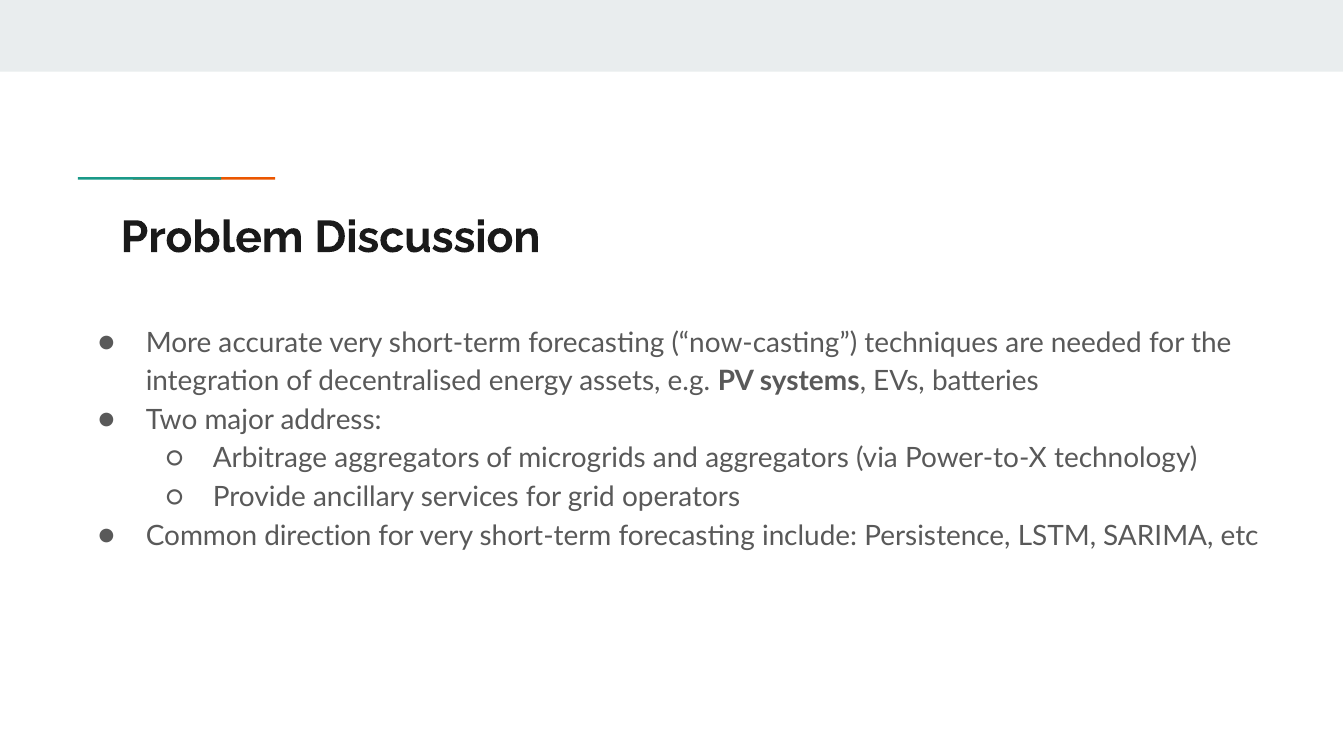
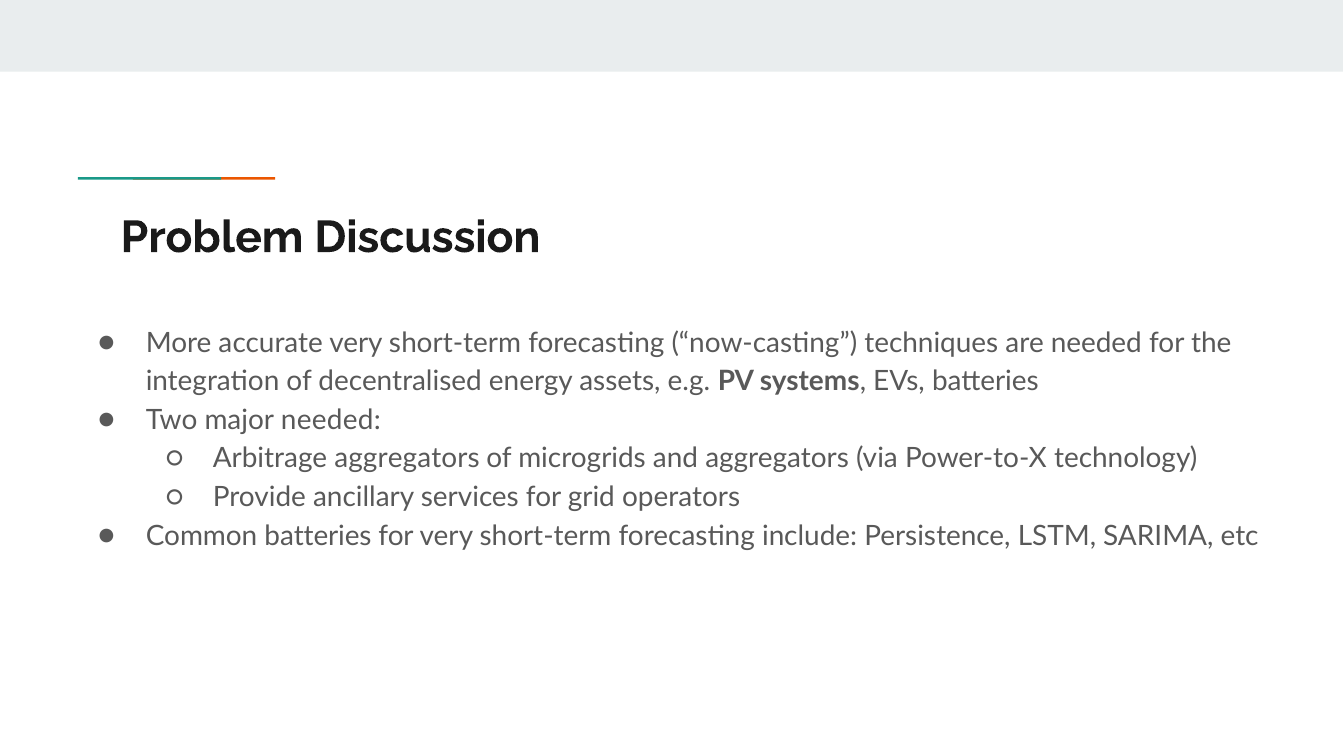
major address: address -> needed
Common direction: direction -> batteries
